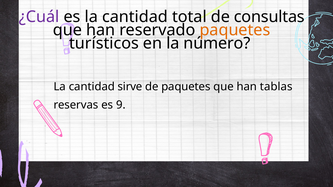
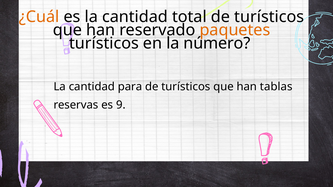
¿Cuál colour: purple -> orange
total de consultas: consultas -> turísticos
sirve: sirve -> para
paquetes at (186, 87): paquetes -> turísticos
